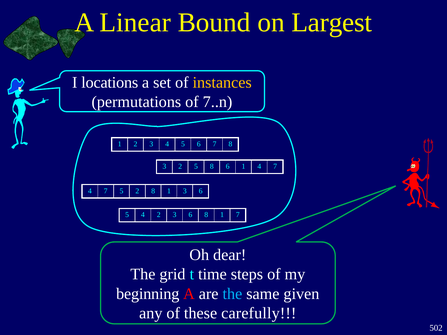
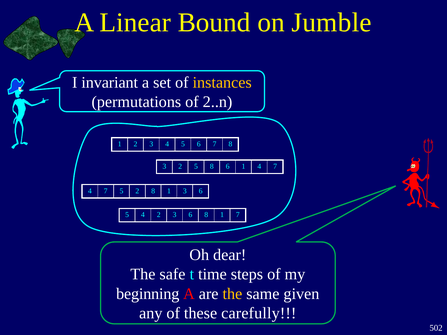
Largest: Largest -> Jumble
locations: locations -> invariant
7..n: 7..n -> 2..n
grid: grid -> safe
the at (232, 294) colour: light blue -> yellow
